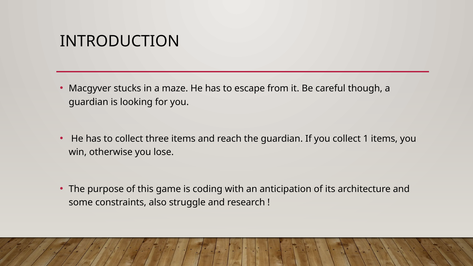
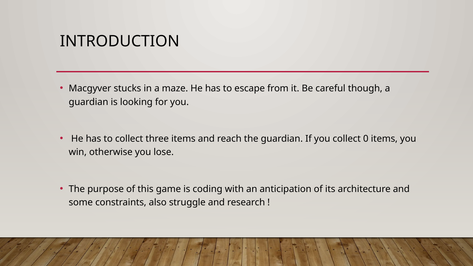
1: 1 -> 0
